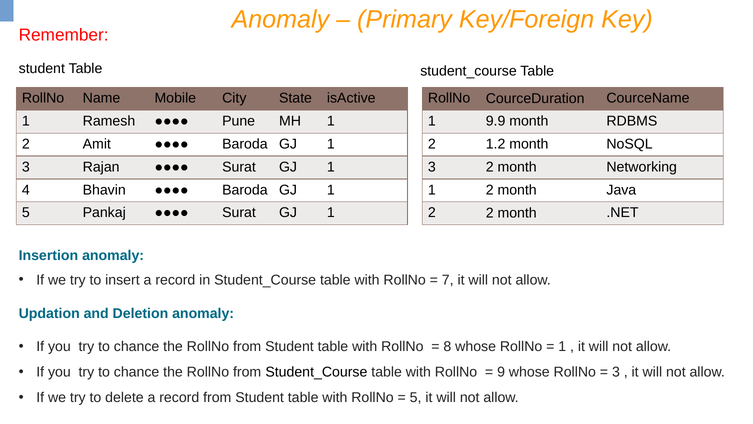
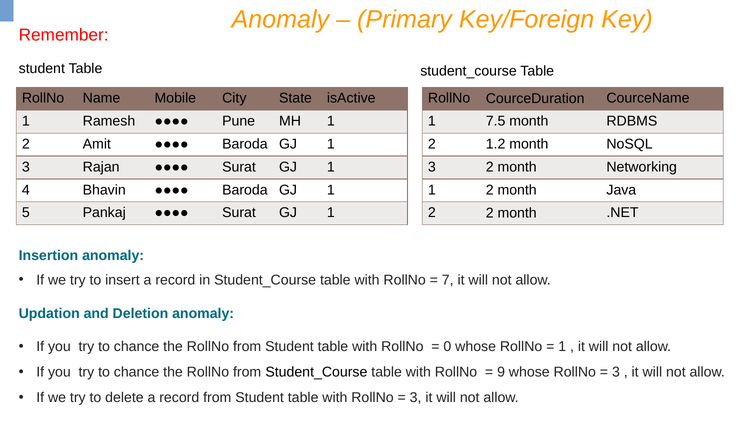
9.9: 9.9 -> 7.5
8: 8 -> 0
5 at (416, 397): 5 -> 3
